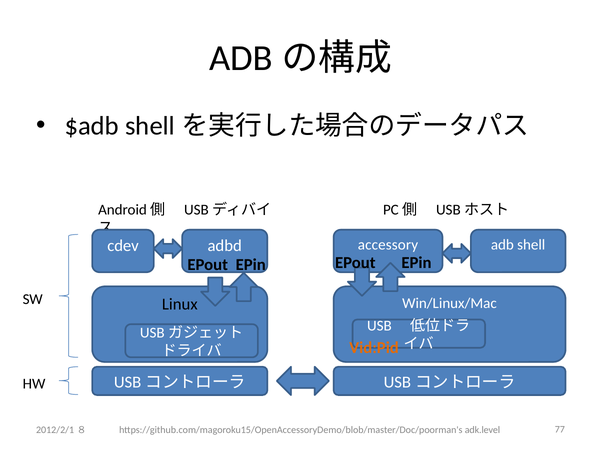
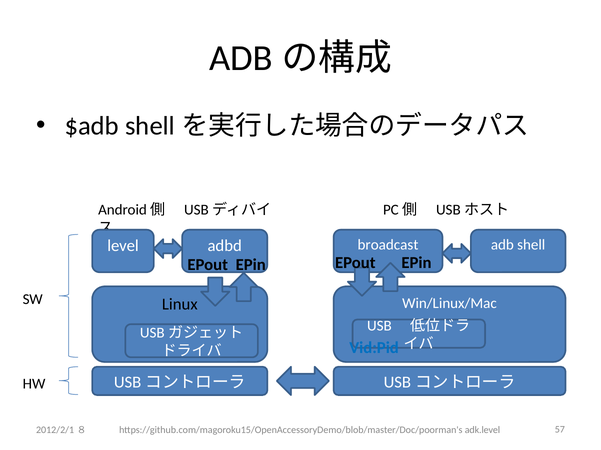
accessory: accessory -> broadcast
cdev: cdev -> level
Vid:Pid colour: orange -> blue
77: 77 -> 57
